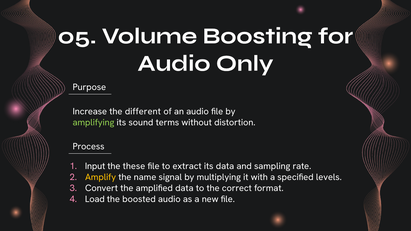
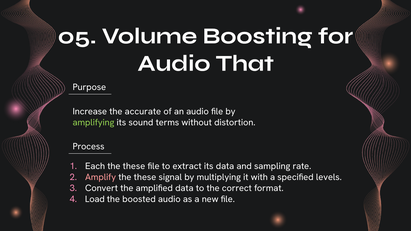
Only: Only -> That
different: different -> accurate
Input: Input -> Each
Amplify colour: yellow -> pink
name at (145, 177): name -> these
